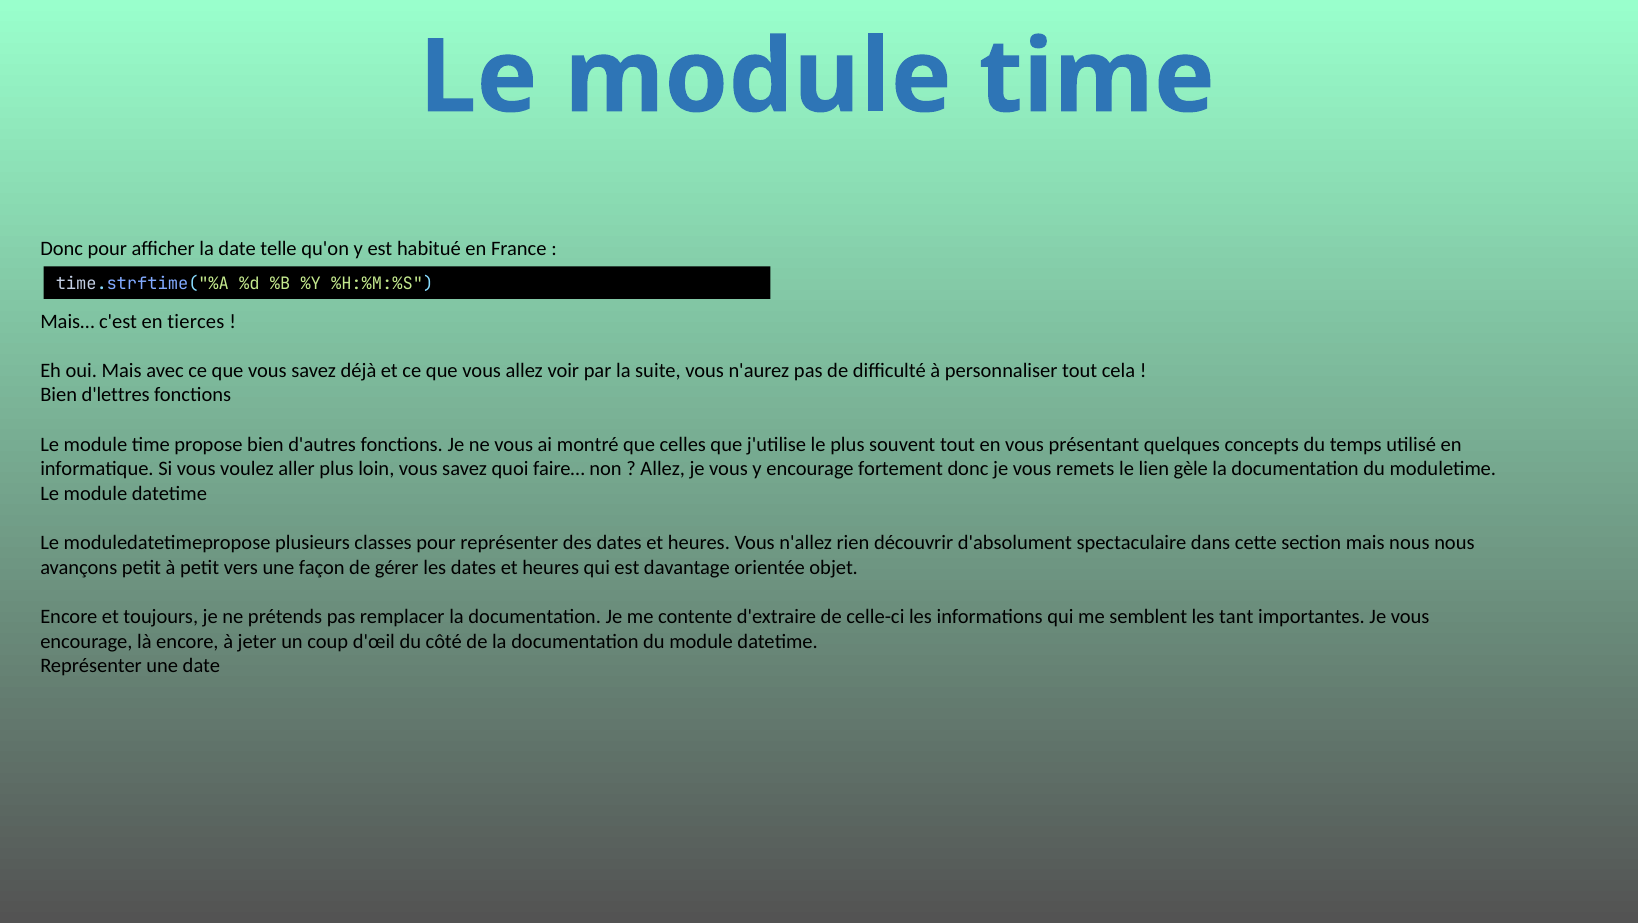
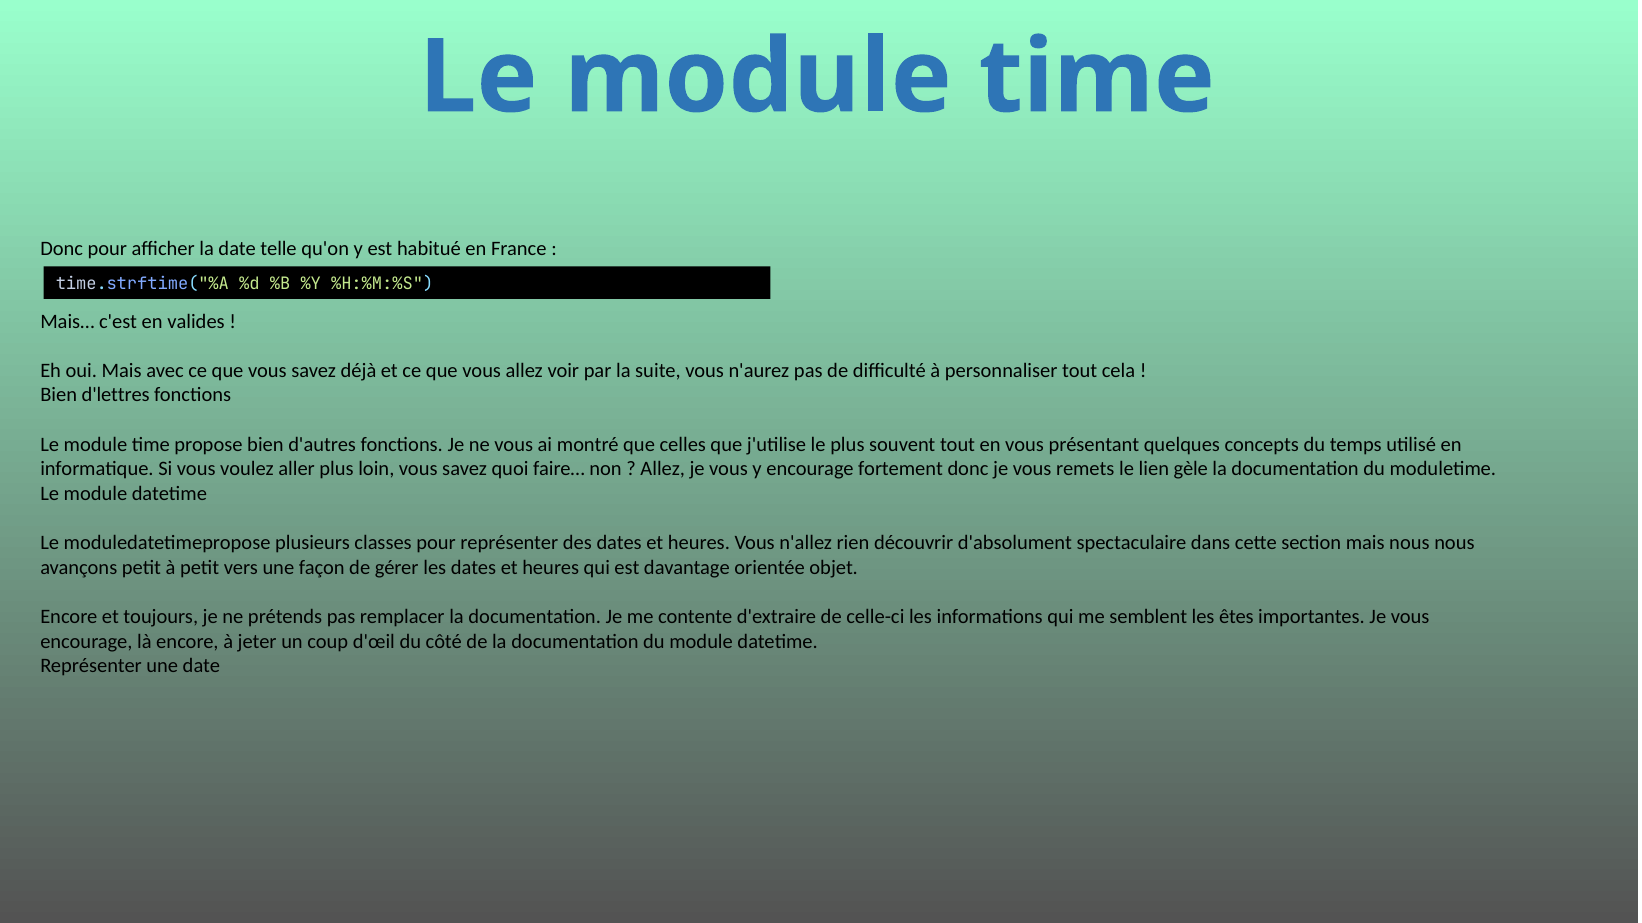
tierces: tierces -> valides
tant: tant -> êtes
